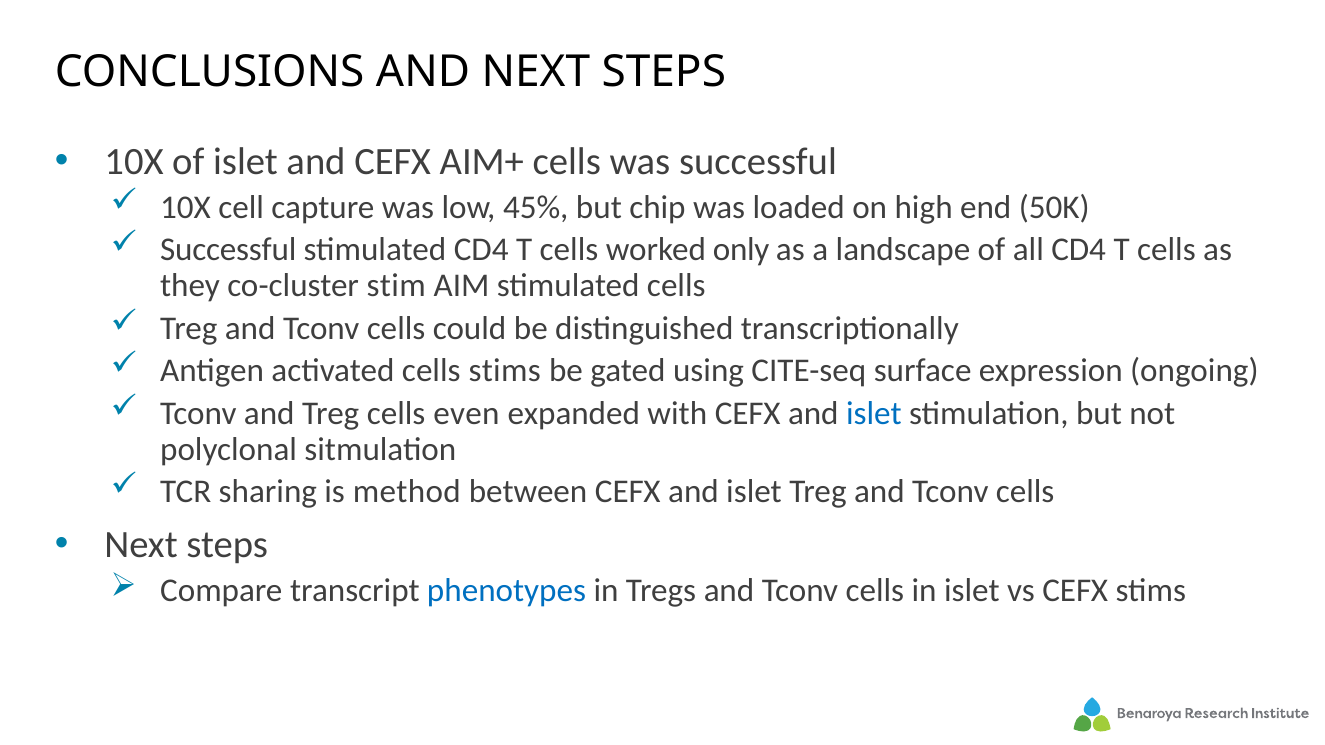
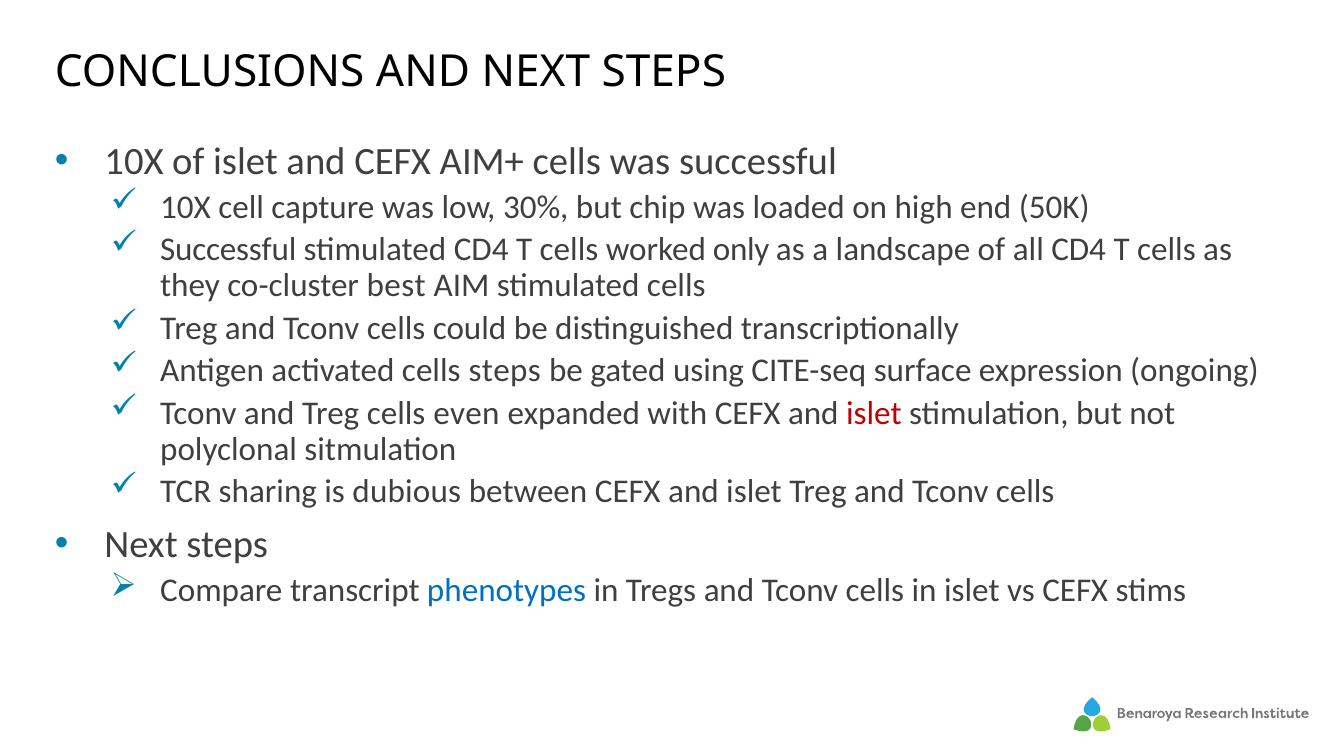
45%: 45% -> 30%
stim: stim -> best
cells stims: stims -> steps
islet at (874, 414) colour: blue -> red
method: method -> dubious
